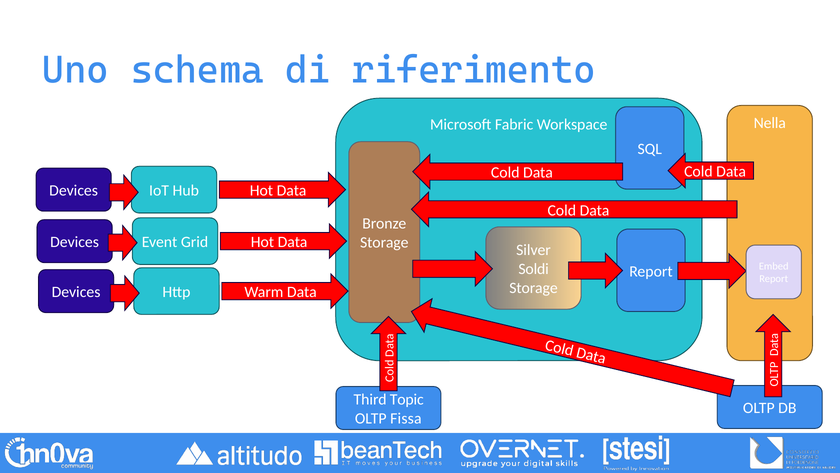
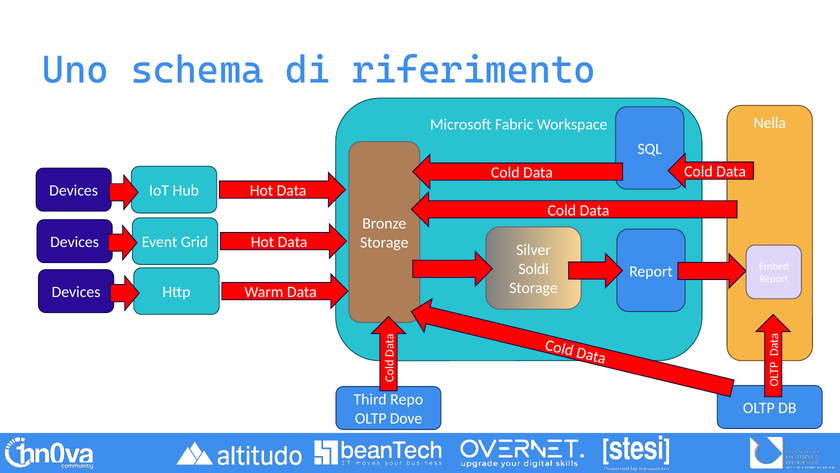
Topic: Topic -> Repo
Fissa: Fissa -> Dove
